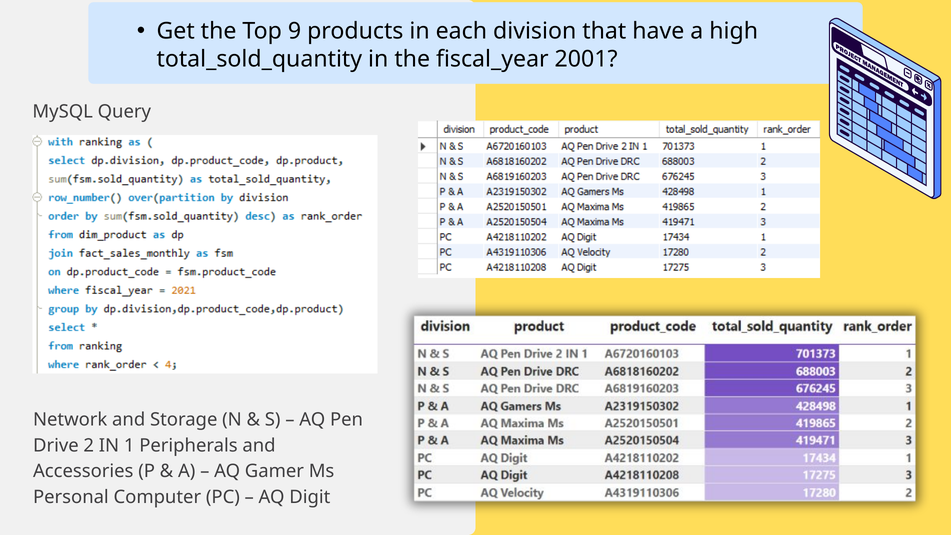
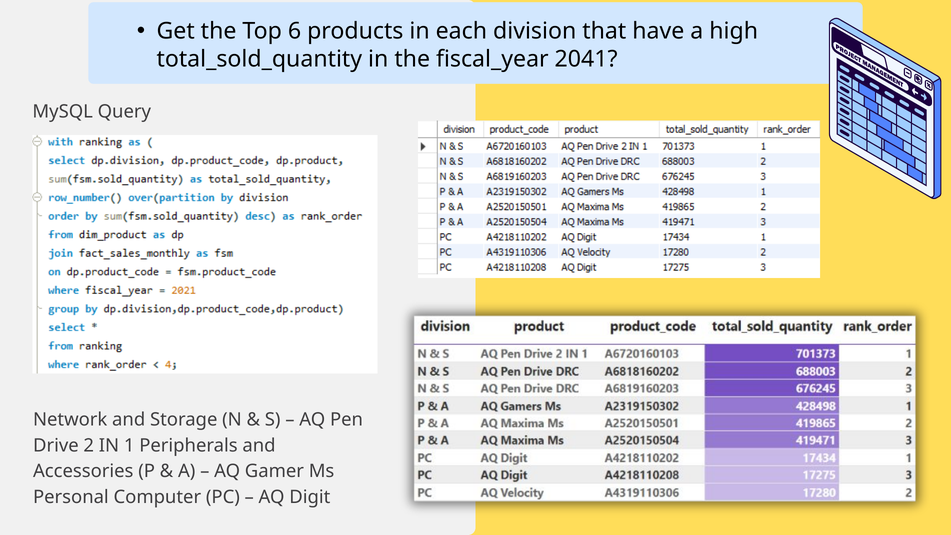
9: 9 -> 6
2001: 2001 -> 2041
